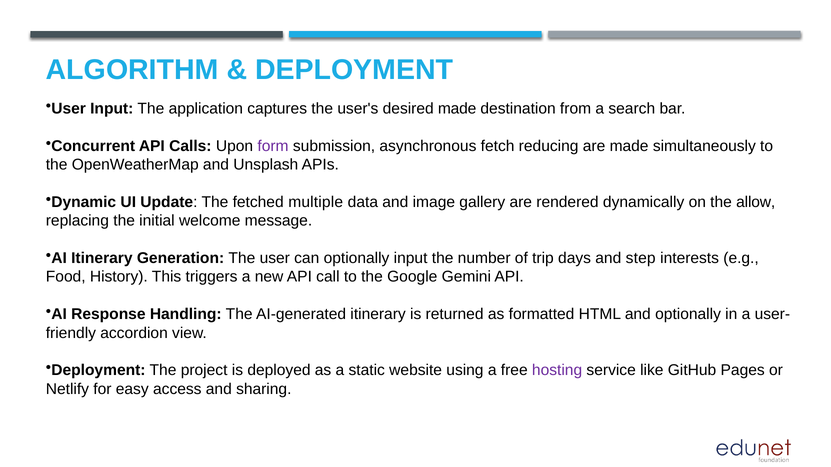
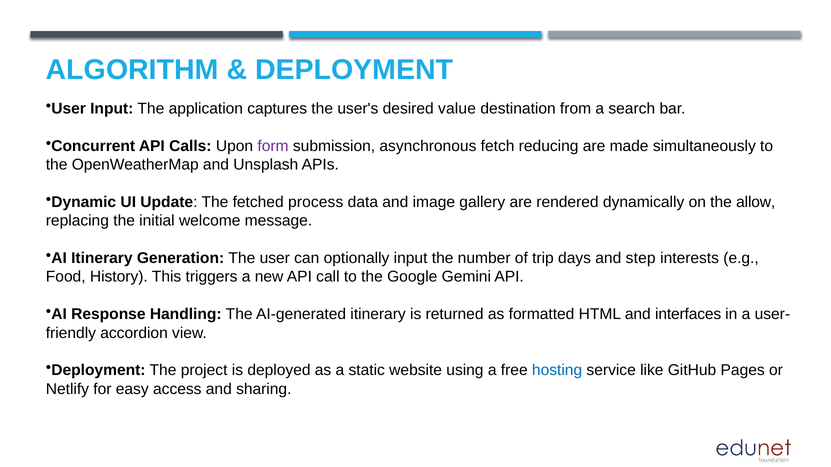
desired made: made -> value
multiple: multiple -> process
and optionally: optionally -> interfaces
hosting colour: purple -> blue
